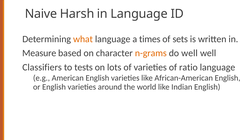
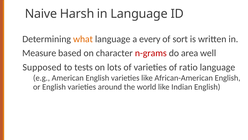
times: times -> every
sets: sets -> sort
n-grams colour: orange -> red
do well: well -> area
Classifiers: Classifiers -> Supposed
